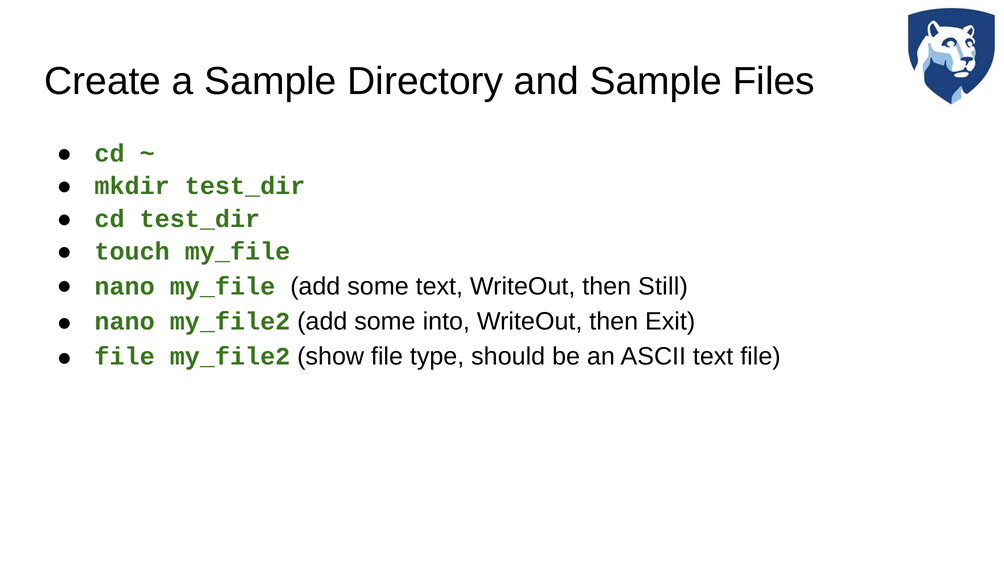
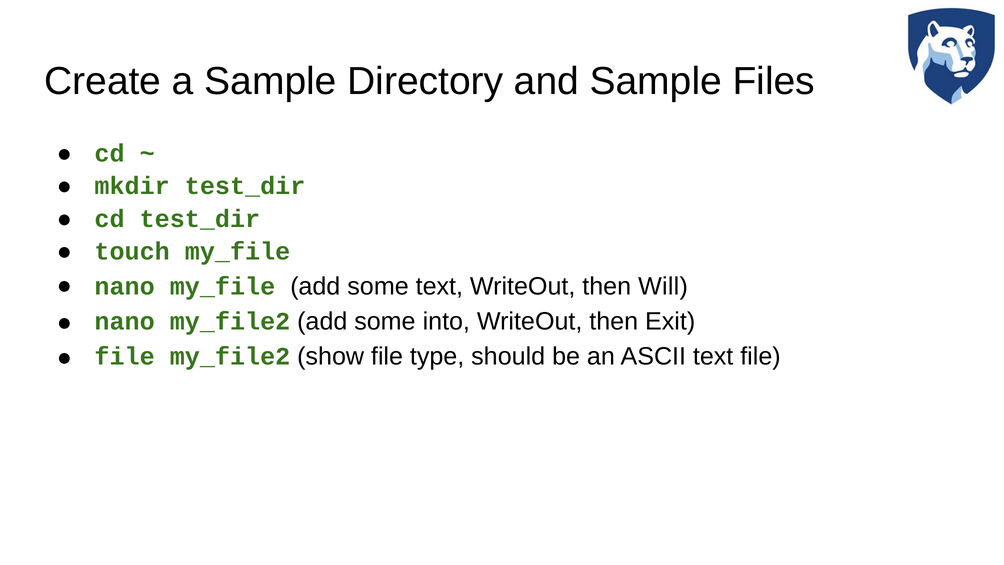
Still: Still -> Will
